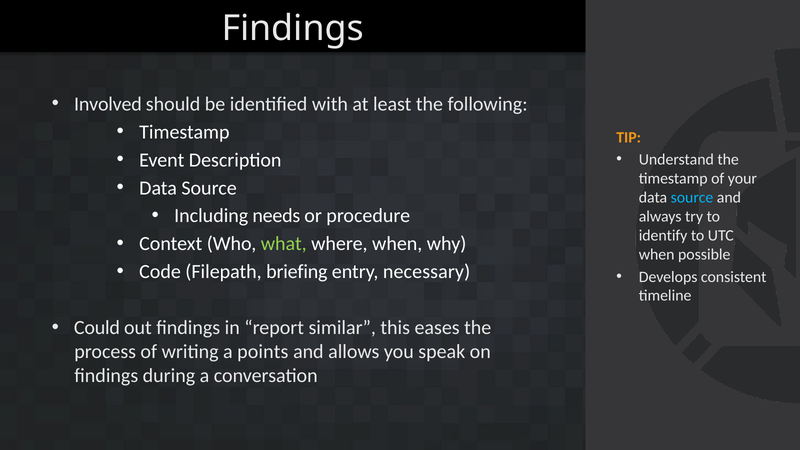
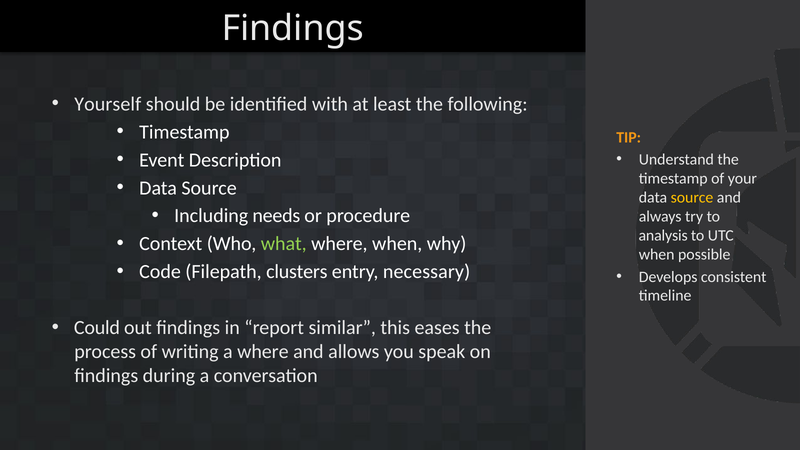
Involved: Involved -> Yourself
source at (692, 198) colour: light blue -> yellow
identify: identify -> analysis
briefing: briefing -> clusters
a points: points -> where
